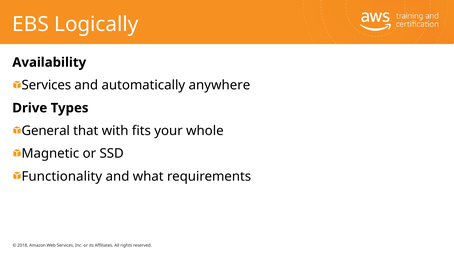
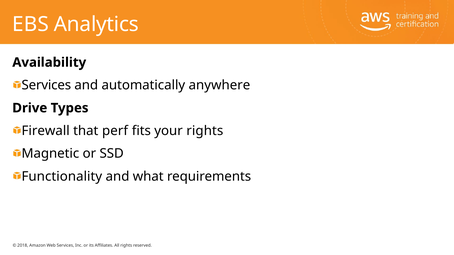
Logically: Logically -> Analytics
General: General -> Firewall
with: with -> perf
your whole: whole -> rights
